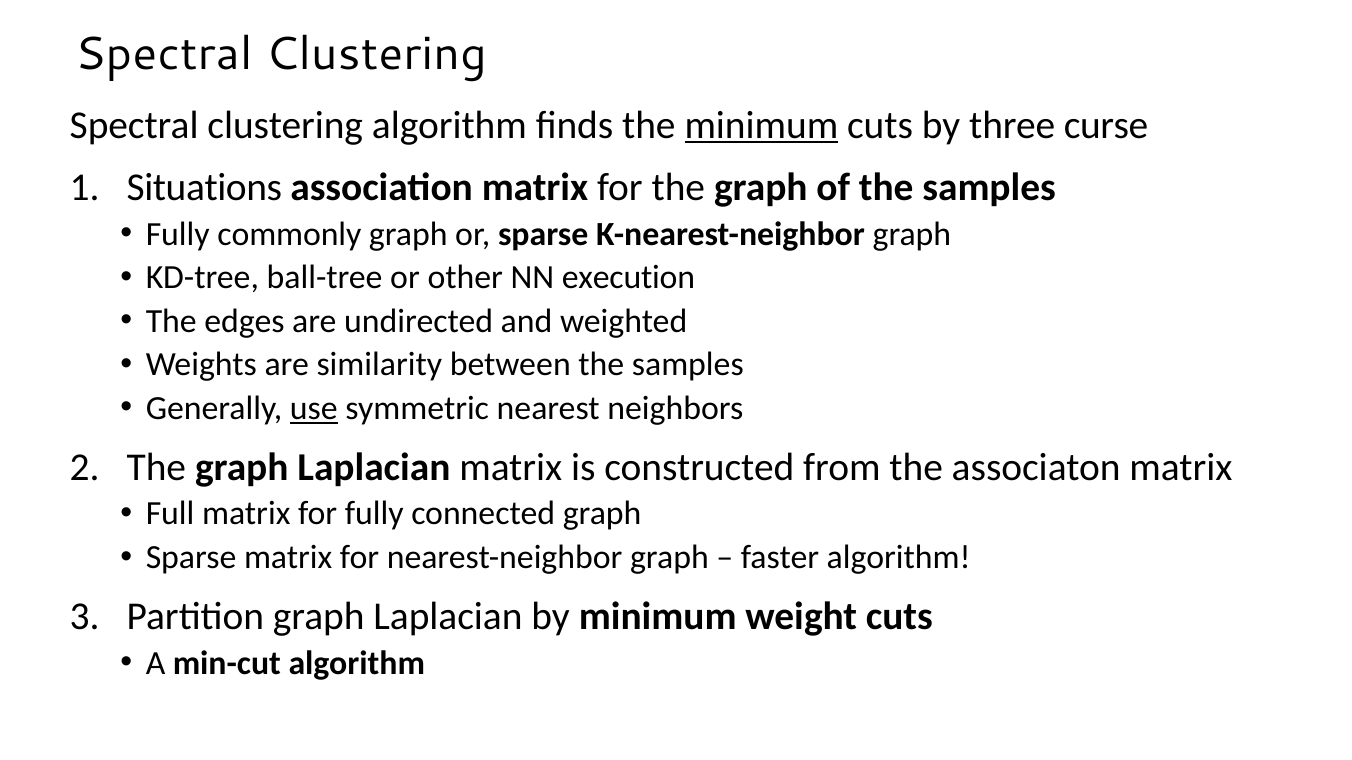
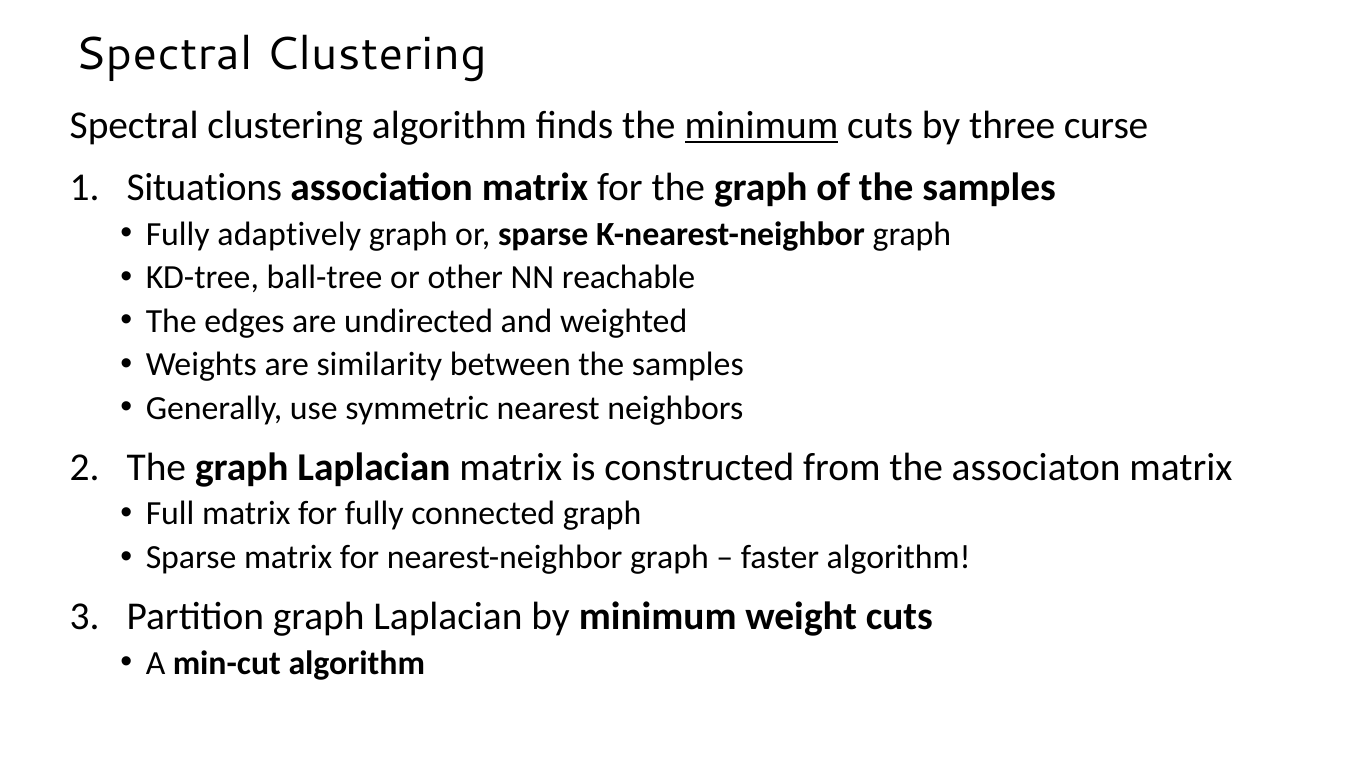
commonly: commonly -> adaptively
execution: execution -> reachable
use underline: present -> none
